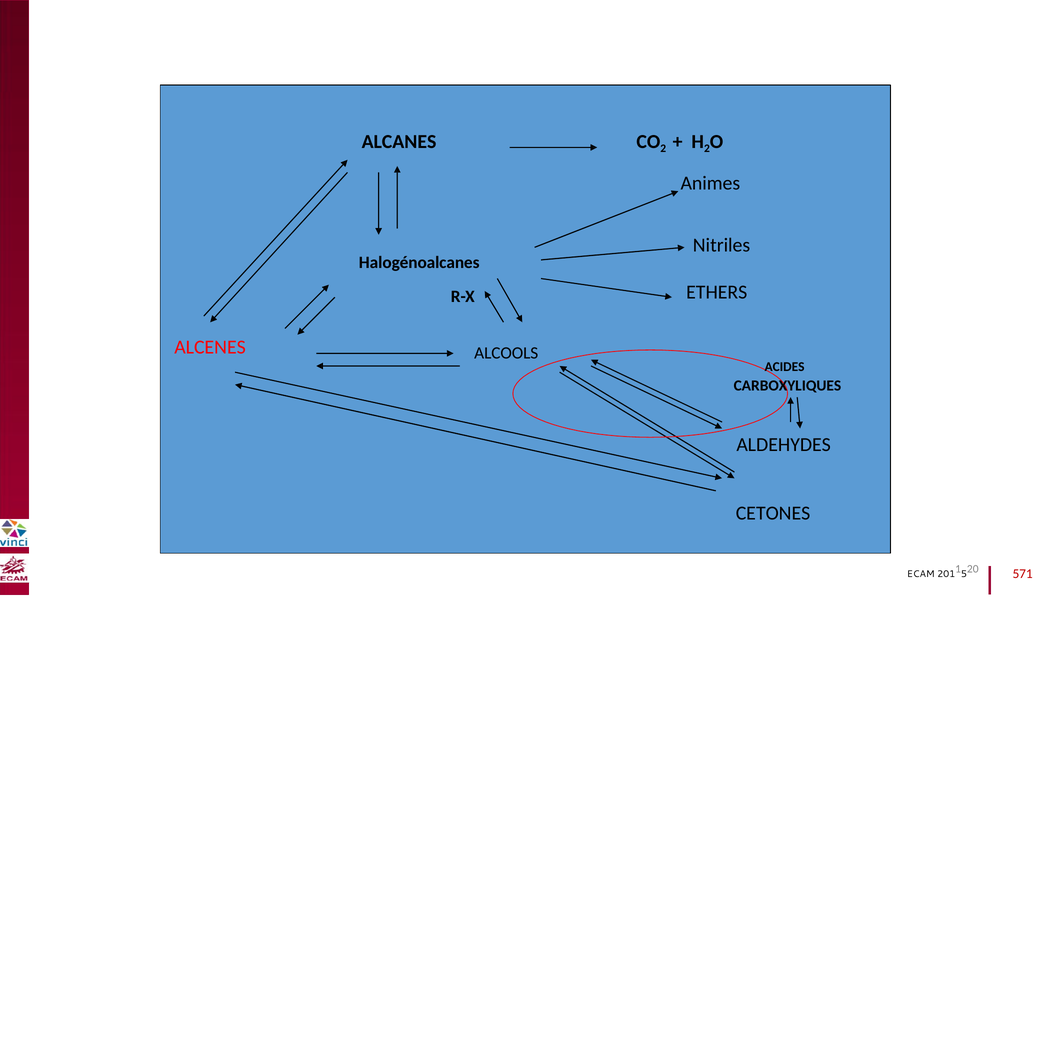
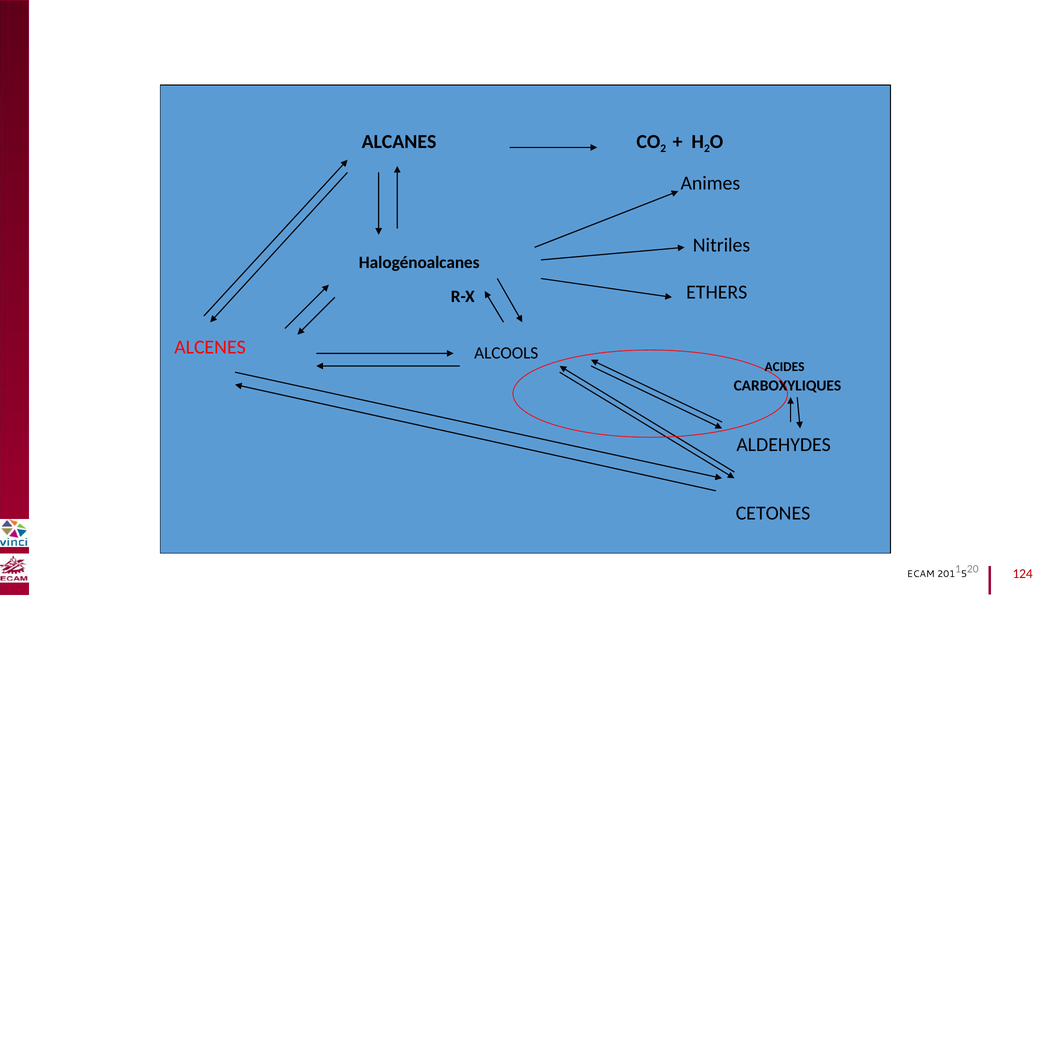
571: 571 -> 124
